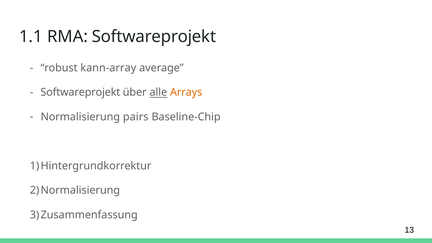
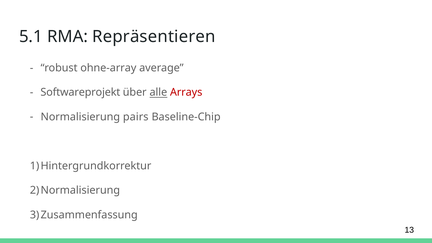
1.1: 1.1 -> 5.1
RMA Softwareprojekt: Softwareprojekt -> Repräsentieren
kann-array: kann-array -> ohne-array
Arrays colour: orange -> red
